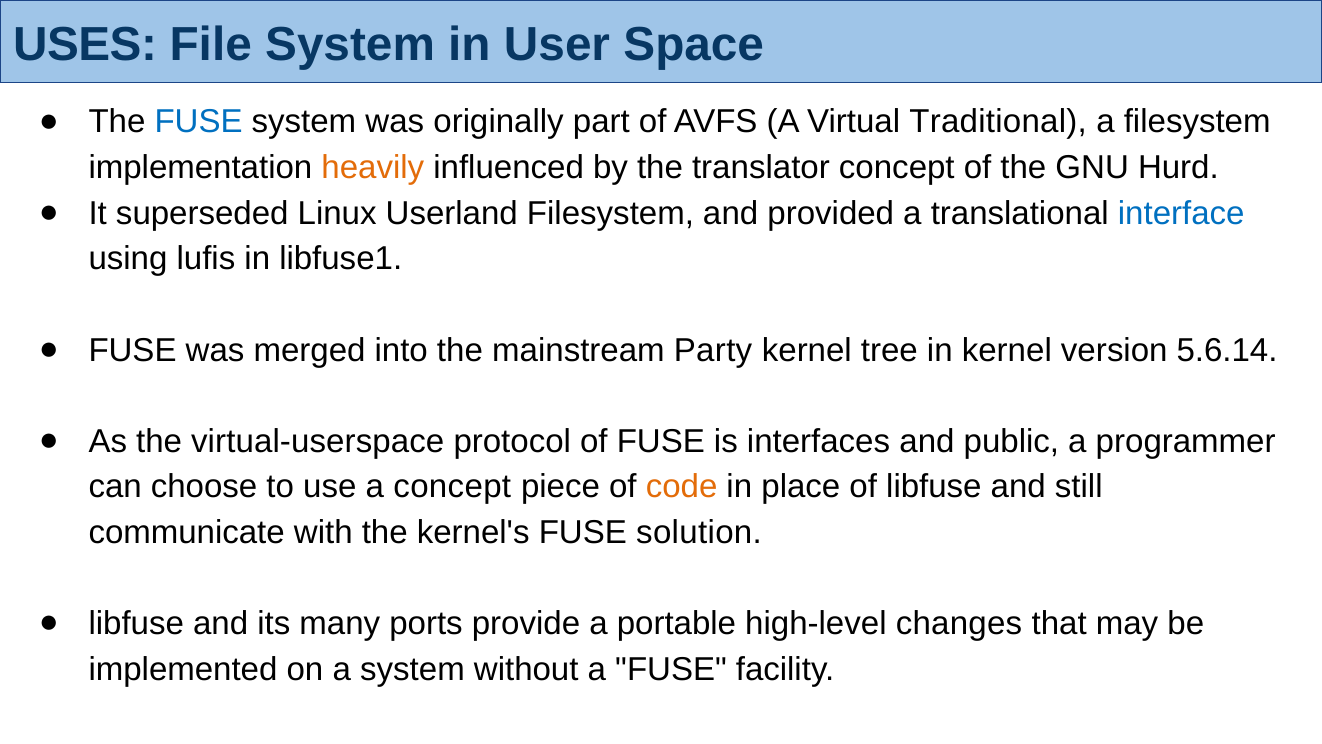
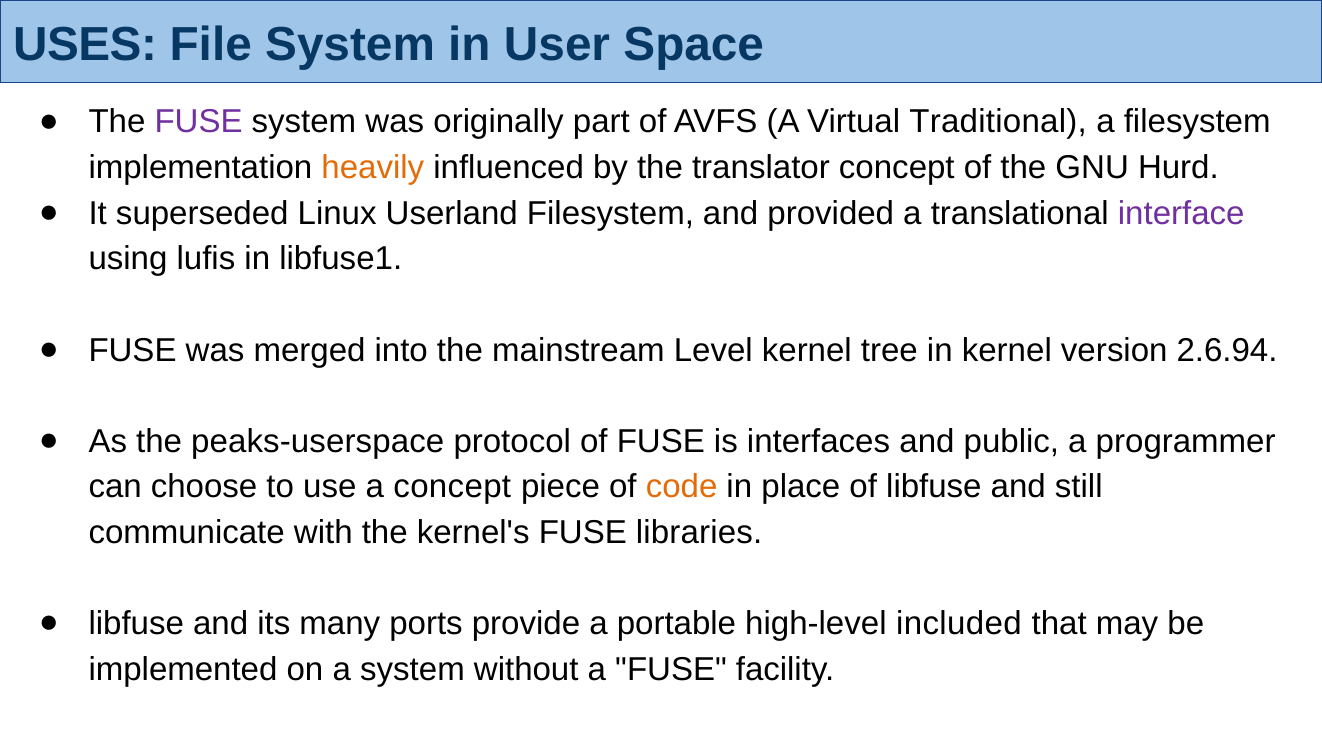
FUSE at (199, 122) colour: blue -> purple
interface colour: blue -> purple
Party: Party -> Level
5.6.14: 5.6.14 -> 2.6.94
virtual-userspace: virtual-userspace -> peaks-userspace
solution: solution -> libraries
changes: changes -> included
